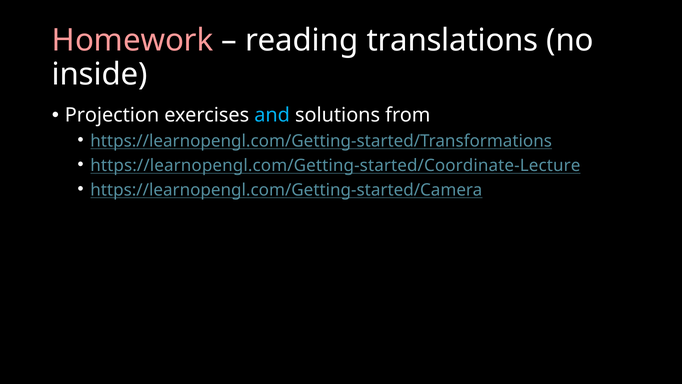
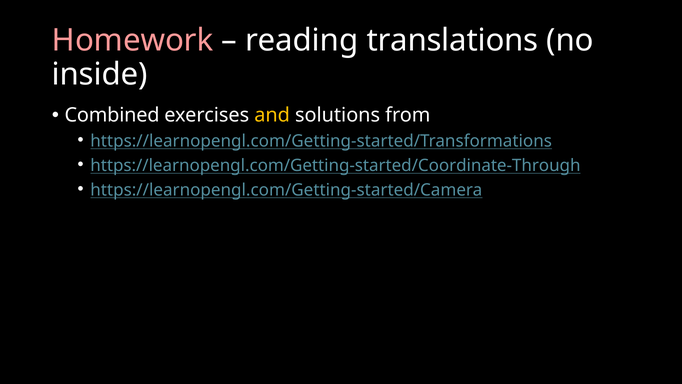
Projection: Projection -> Combined
and colour: light blue -> yellow
https://learnopengl.com/Getting-started/Coordinate-Lecture: https://learnopengl.com/Getting-started/Coordinate-Lecture -> https://learnopengl.com/Getting-started/Coordinate-Through
